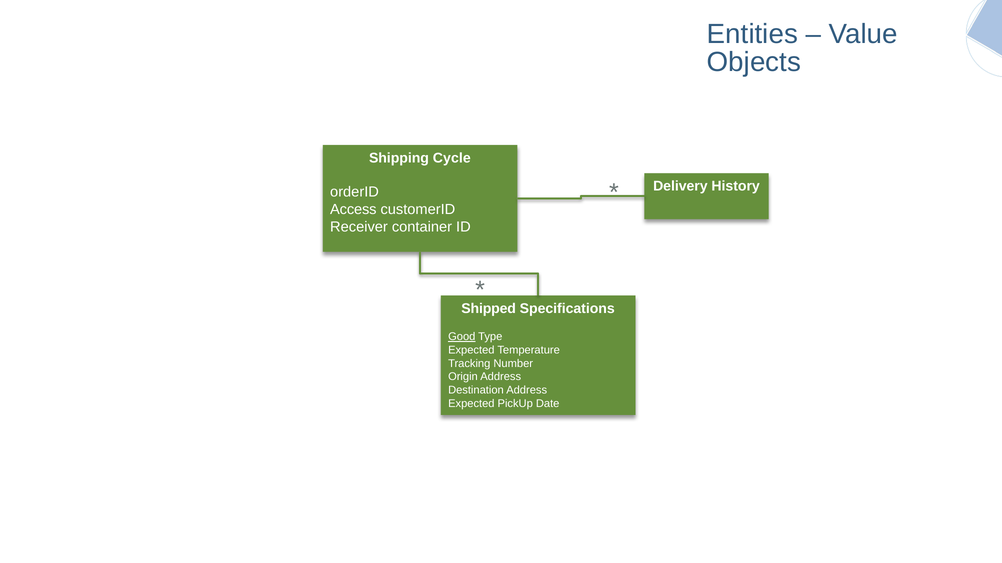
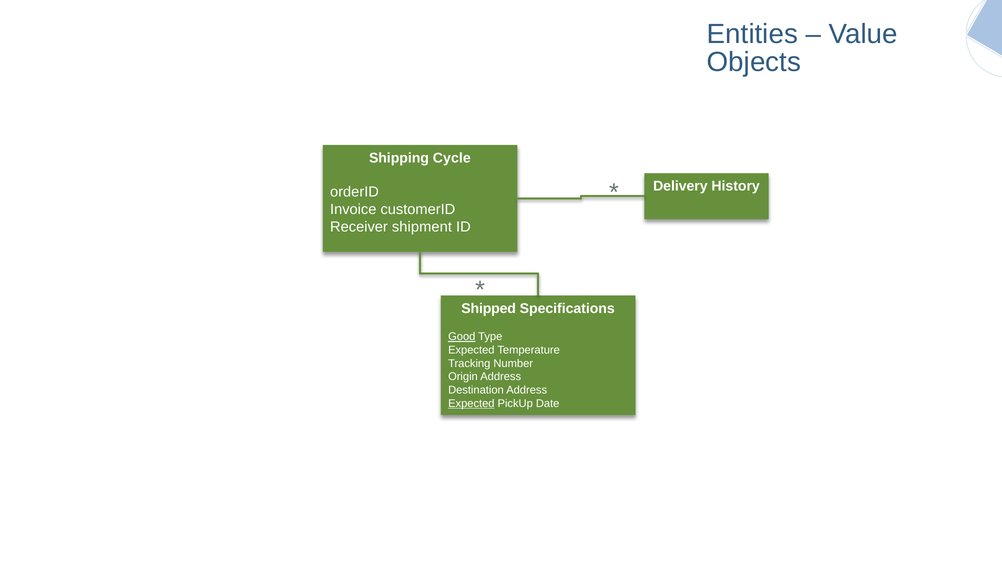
Access: Access -> Invoice
container: container -> shipment
Expected at (471, 404) underline: none -> present
